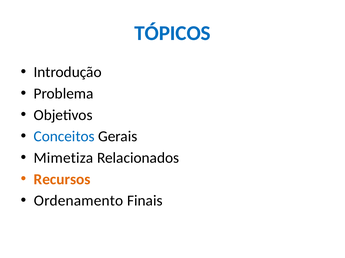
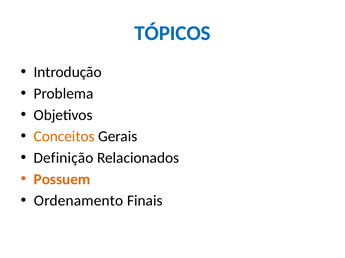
Conceitos colour: blue -> orange
Mimetiza: Mimetiza -> Definição
Recursos: Recursos -> Possuem
